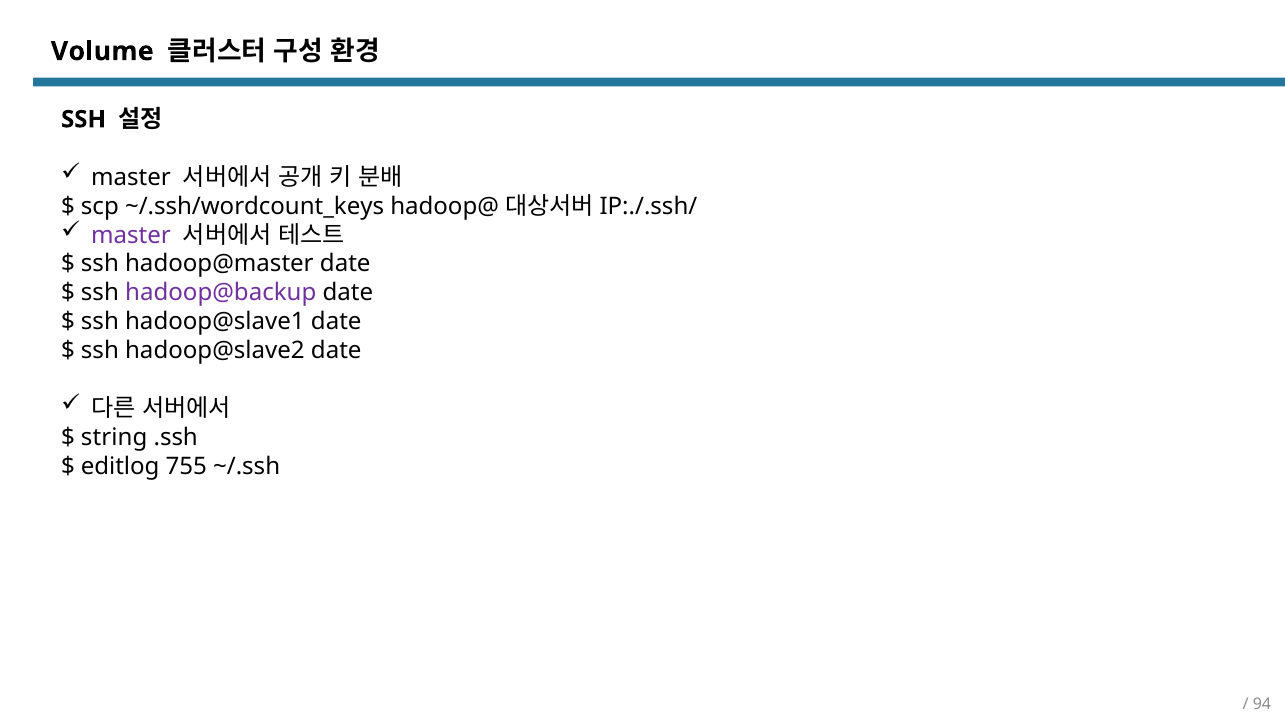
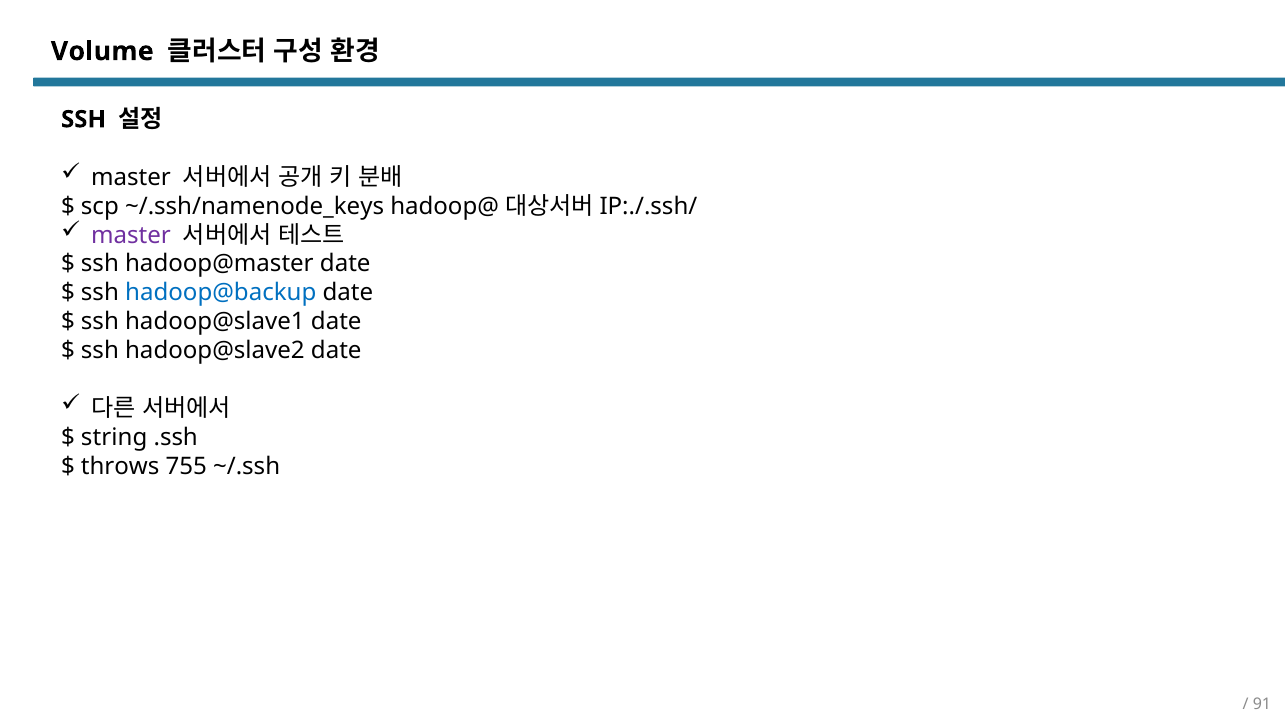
~/.ssh/wordcount_keys: ~/.ssh/wordcount_keys -> ~/.ssh/namenode_keys
hadoop@backup colour: purple -> blue
editlog: editlog -> throws
94: 94 -> 91
